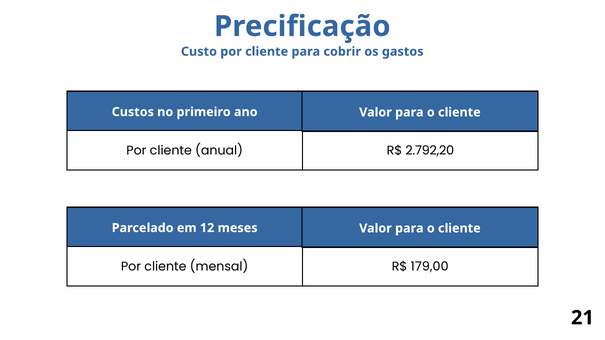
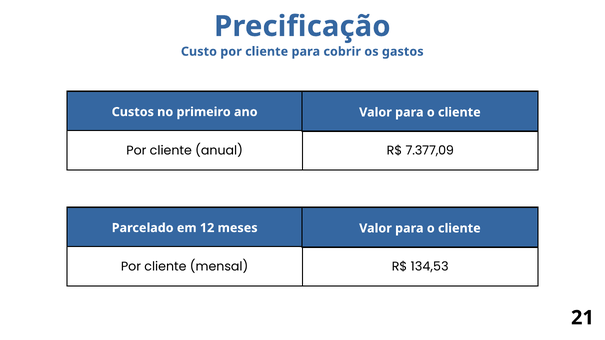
2.792,20: 2.792,20 -> 7.377,09
179,00: 179,00 -> 134,53
